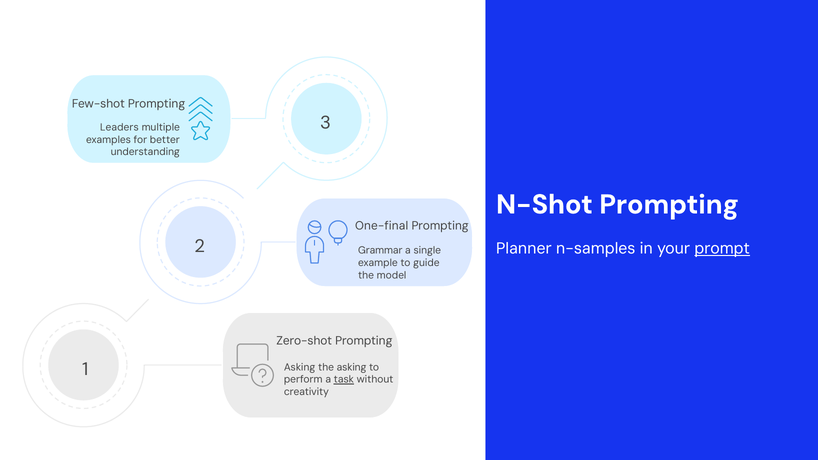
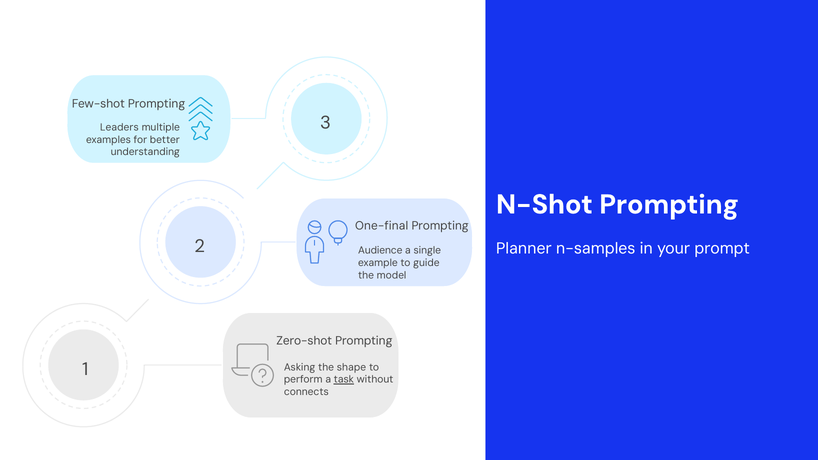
prompt underline: present -> none
Grammar: Grammar -> Audience
the asking: asking -> shape
creativity: creativity -> connects
